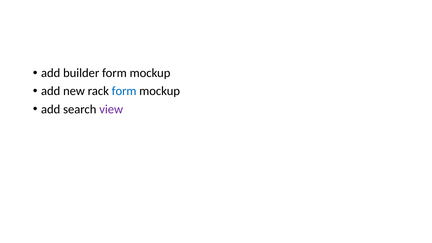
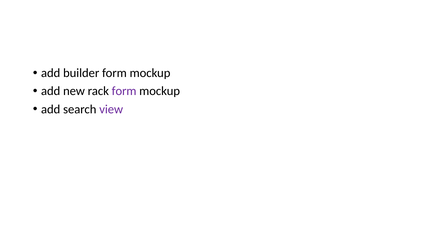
form at (124, 91) colour: blue -> purple
